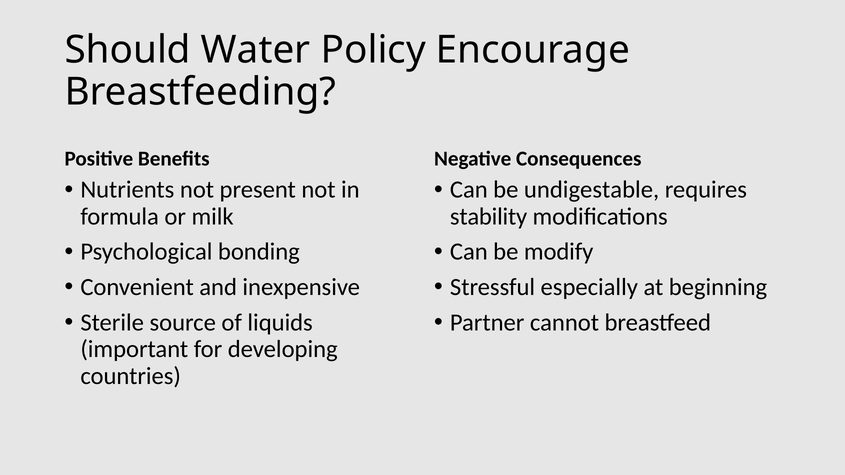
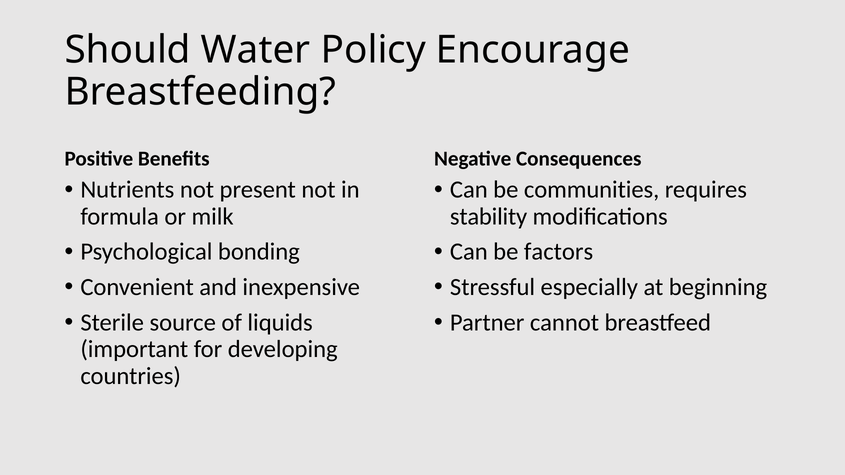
undigestable: undigestable -> communities
modify: modify -> factors
